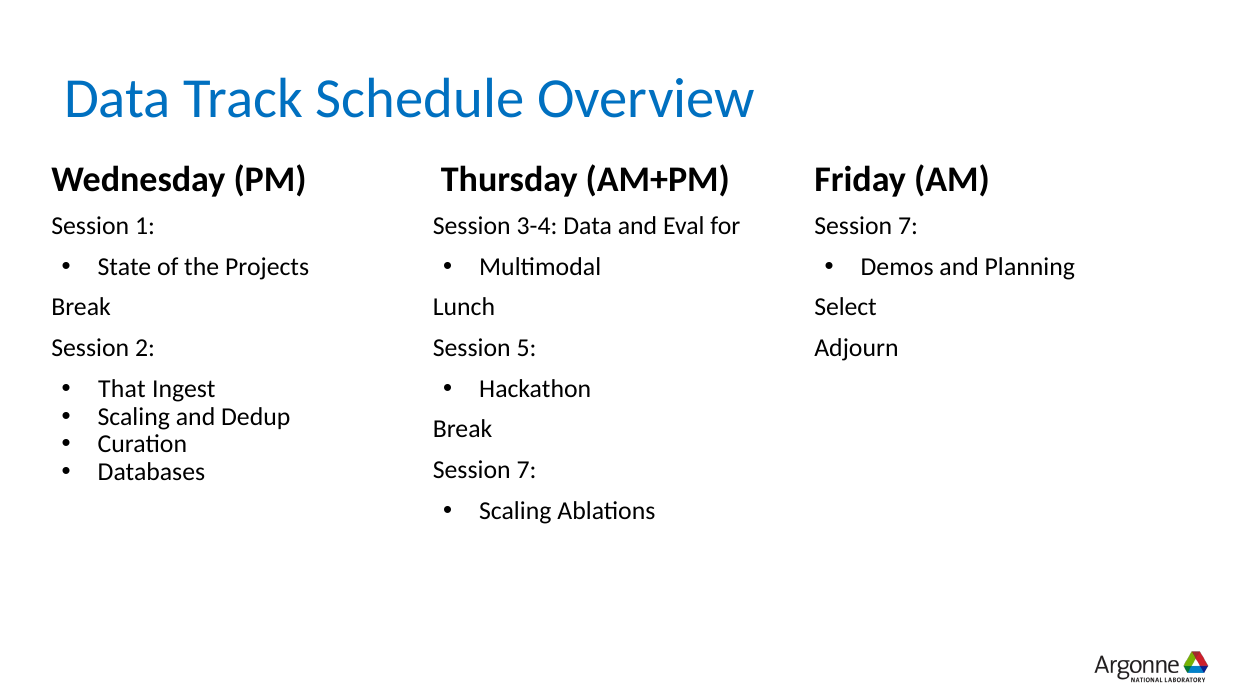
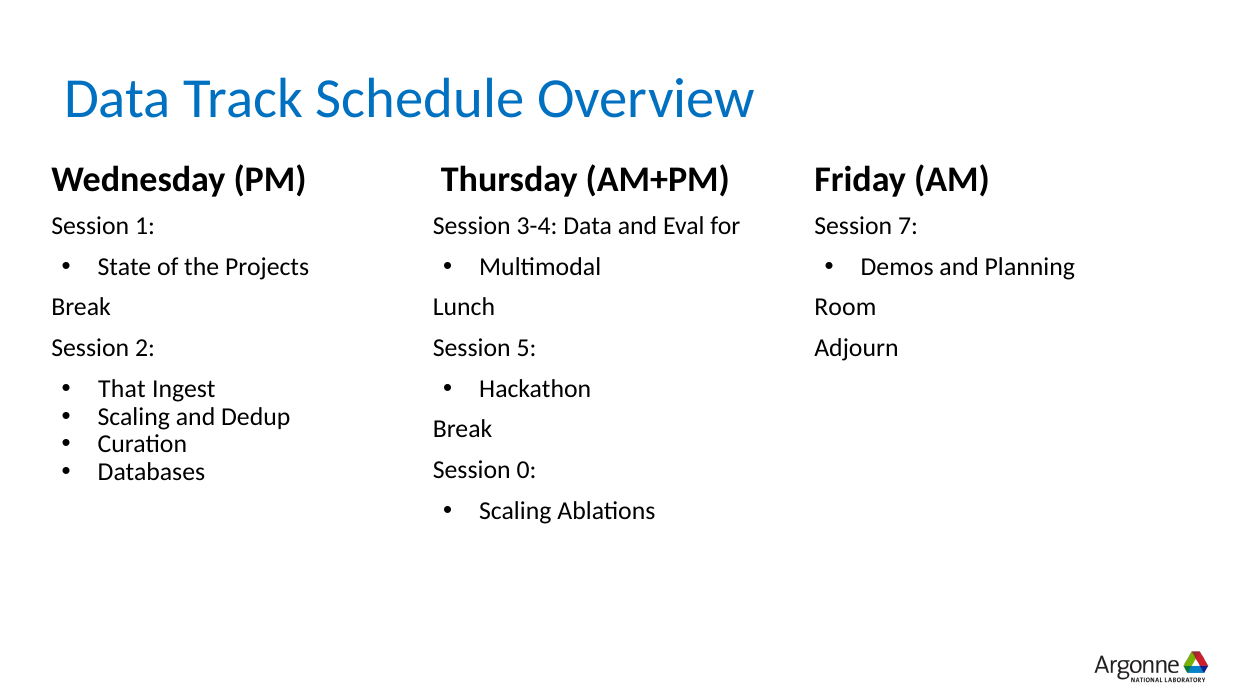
Select: Select -> Room
7 at (527, 470): 7 -> 0
